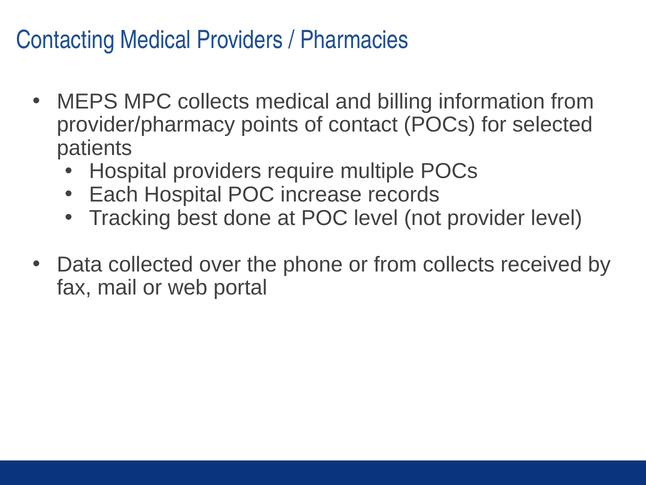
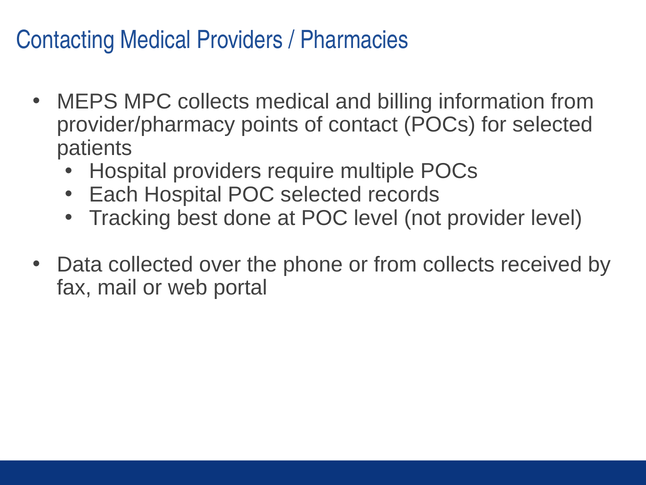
POC increase: increase -> selected
